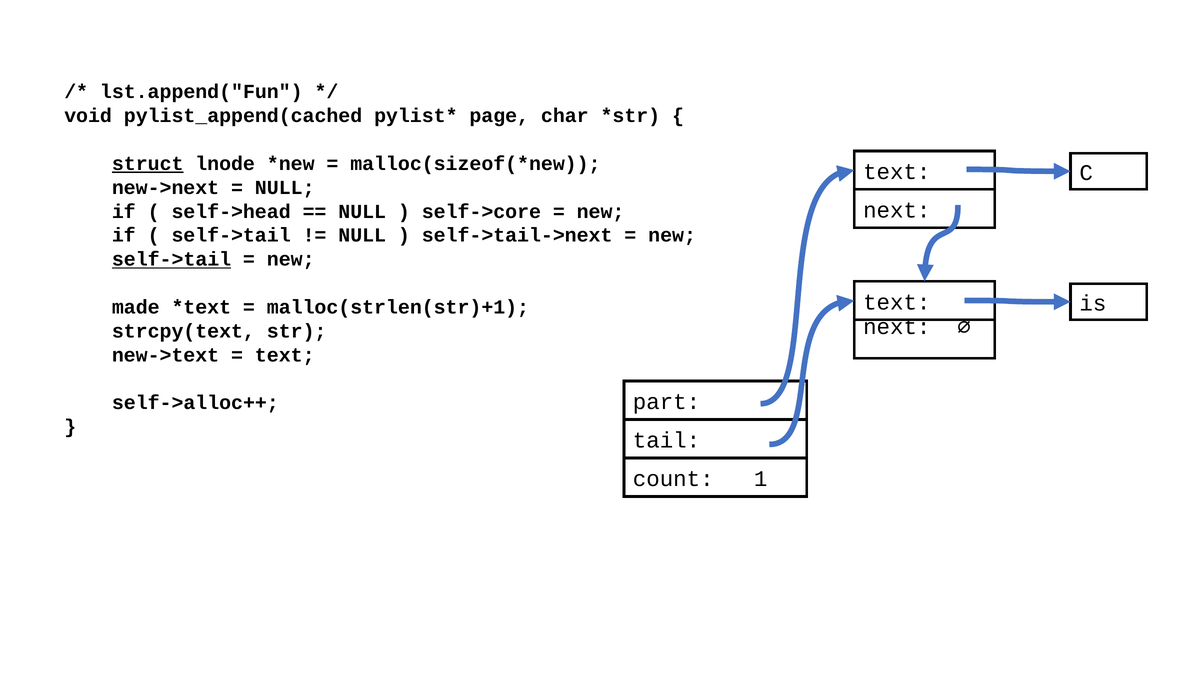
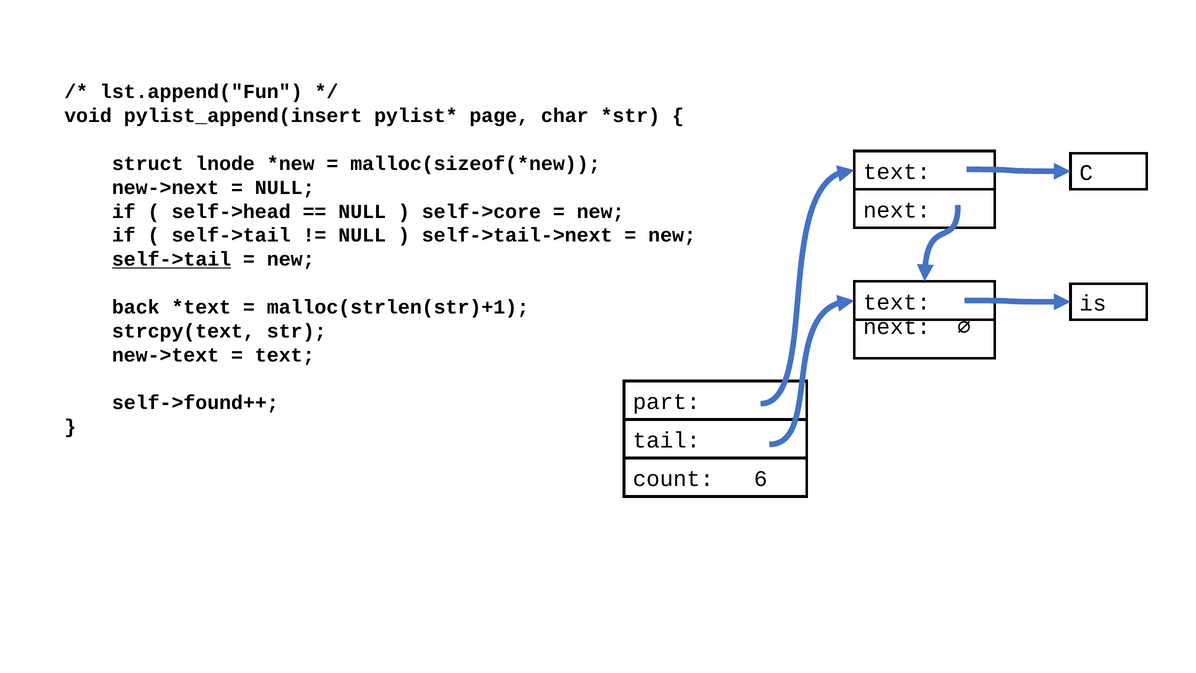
pylist_append(cached: pylist_append(cached -> pylist_append(insert
struct underline: present -> none
made: made -> back
self->alloc++: self->alloc++ -> self->found++
1: 1 -> 6
